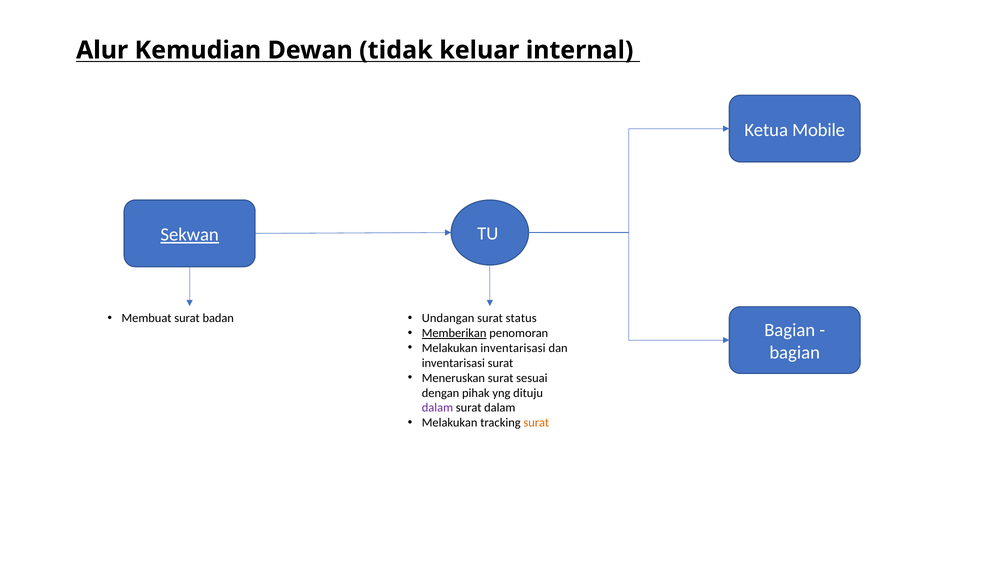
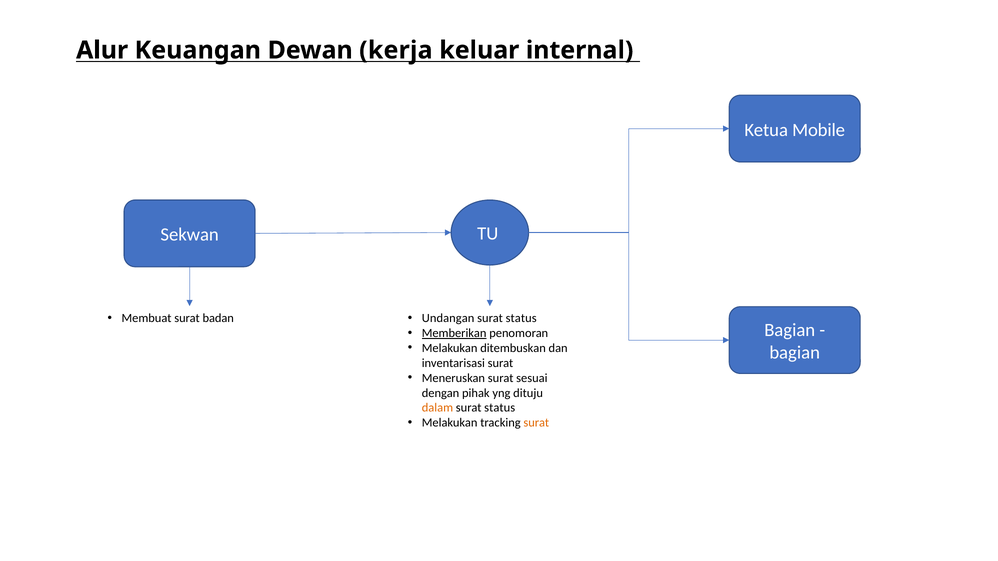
Kemudian: Kemudian -> Keuangan
tidak: tidak -> kerja
Sekwan underline: present -> none
Melakukan inventarisasi: inventarisasi -> ditembuskan
dalam at (437, 408) colour: purple -> orange
dalam at (500, 408): dalam -> status
